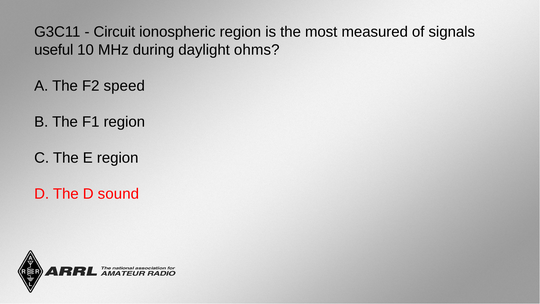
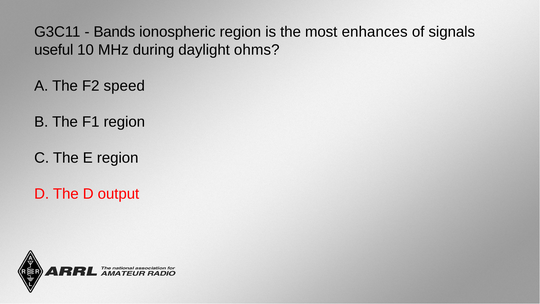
Circuit: Circuit -> Bands
measured: measured -> enhances
sound: sound -> output
